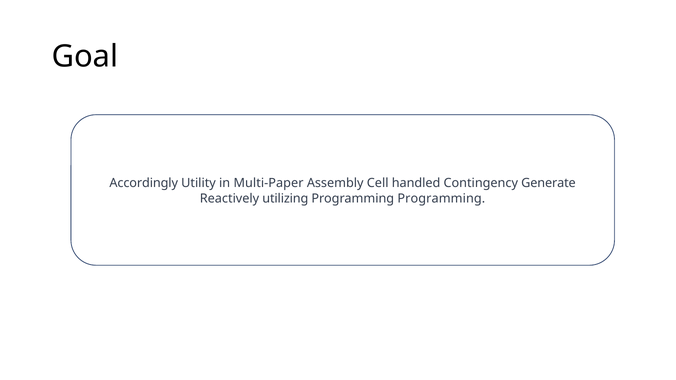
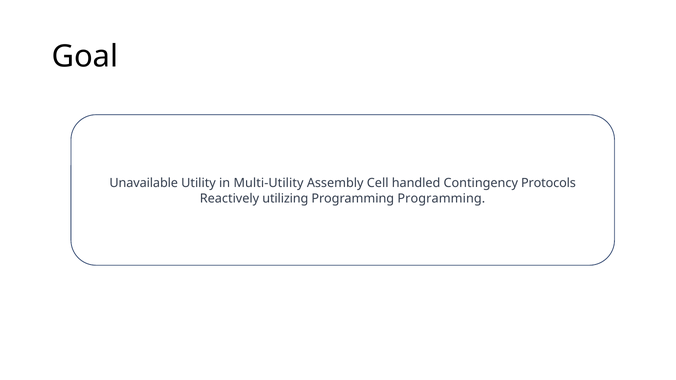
Accordingly: Accordingly -> Unavailable
Multi-Paper: Multi-Paper -> Multi-Utility
Generate: Generate -> Protocols
